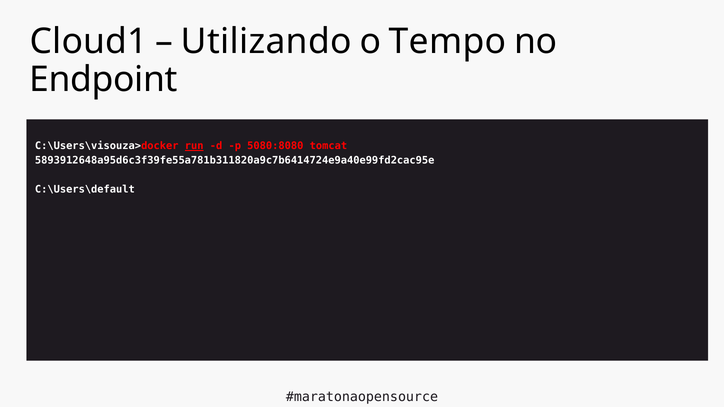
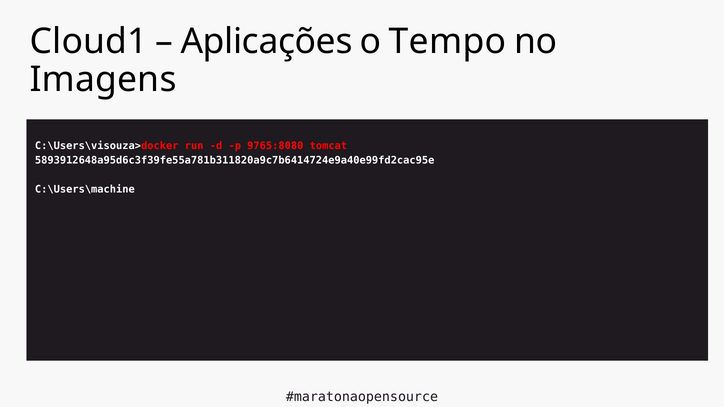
Utilizando: Utilizando -> Aplicações
Endpoint: Endpoint -> Imagens
run underline: present -> none
5080:8080: 5080:8080 -> 9765:8080
C:\Users\default: C:\Users\default -> C:\Users\machine
